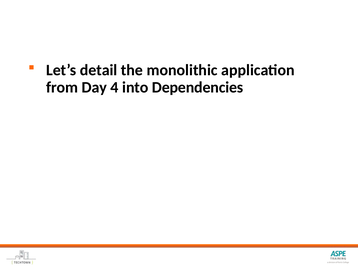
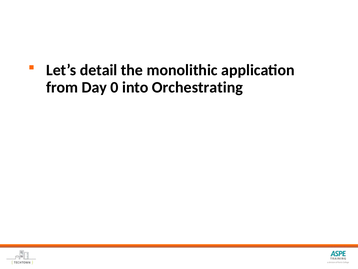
4: 4 -> 0
Dependencies: Dependencies -> Orchestrating
